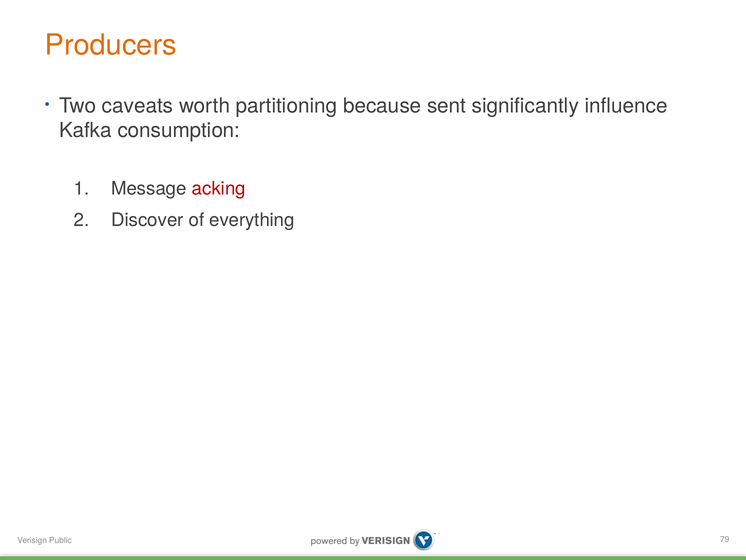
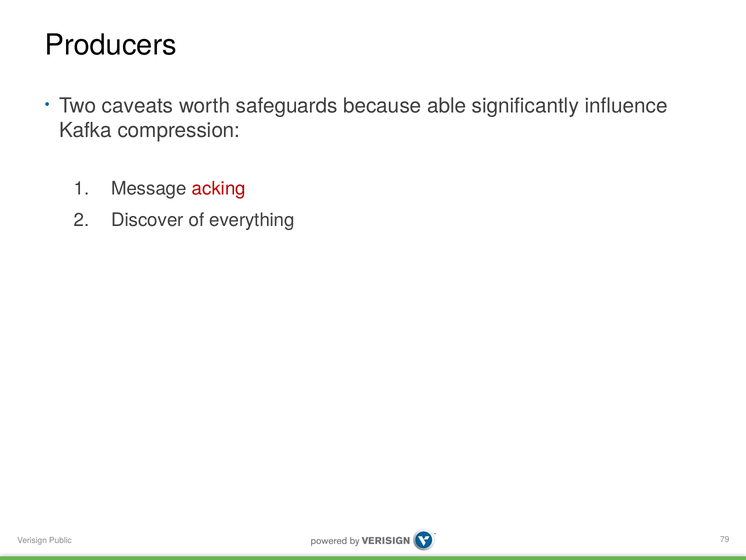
Producers colour: orange -> black
partitioning: partitioning -> safeguards
sent: sent -> able
consumption: consumption -> compression
